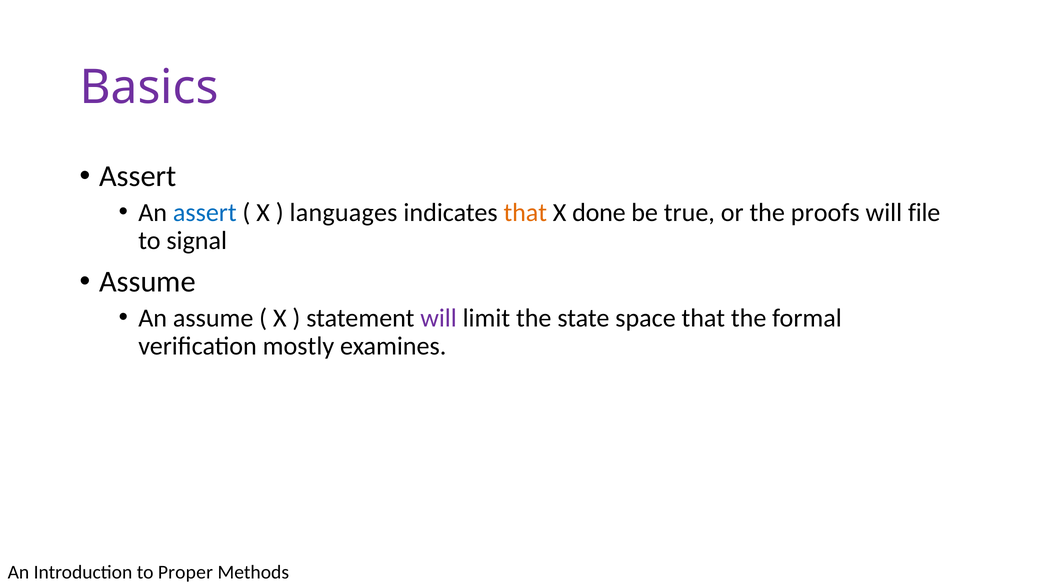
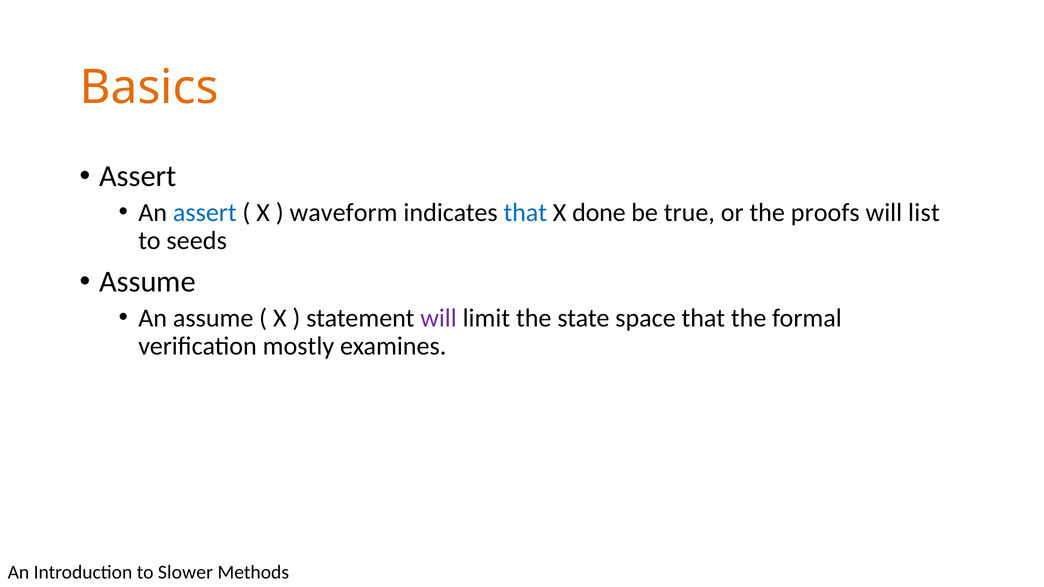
Basics colour: purple -> orange
languages: languages -> waveform
that at (525, 213) colour: orange -> blue
file: file -> list
signal: signal -> seeds
Proper: Proper -> Slower
